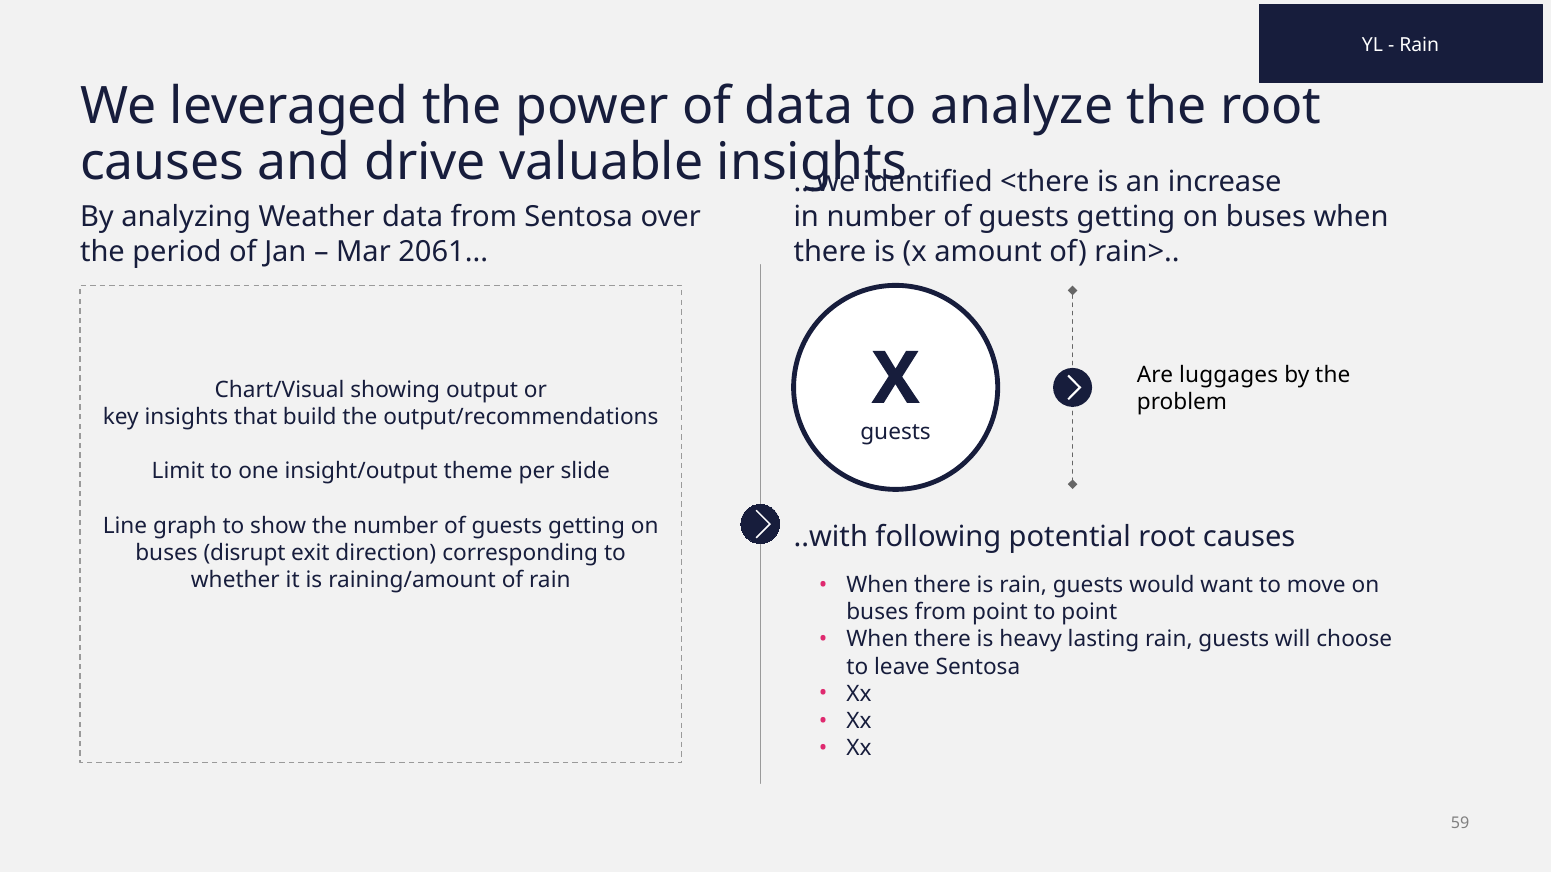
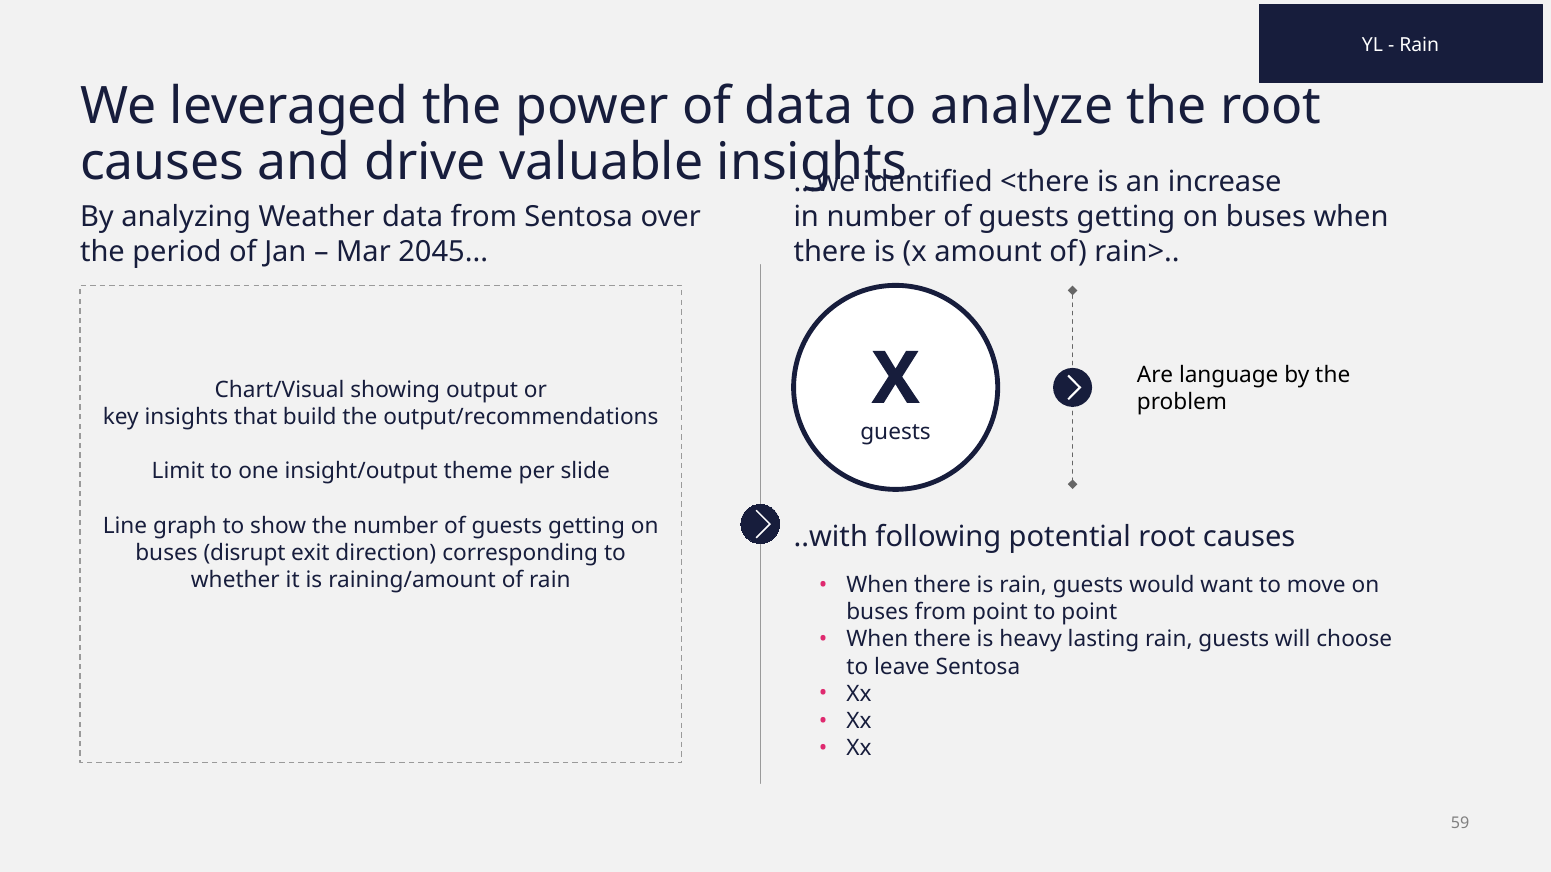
2061: 2061 -> 2045
luggages: luggages -> language
